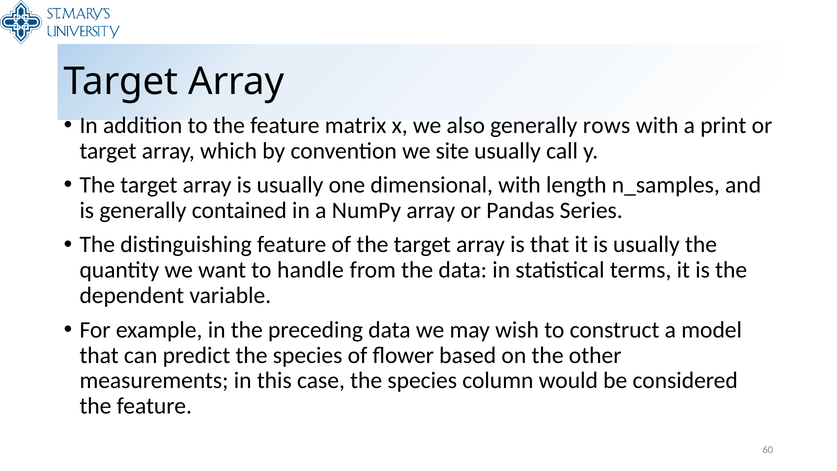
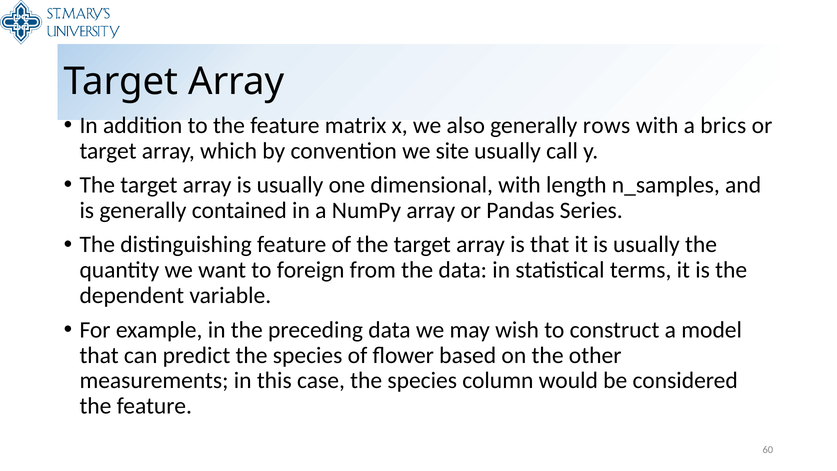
print: print -> brics
handle: handle -> foreign
